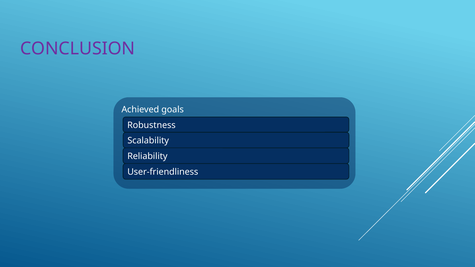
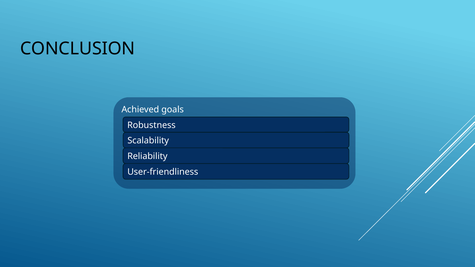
CONCLUSION colour: purple -> black
